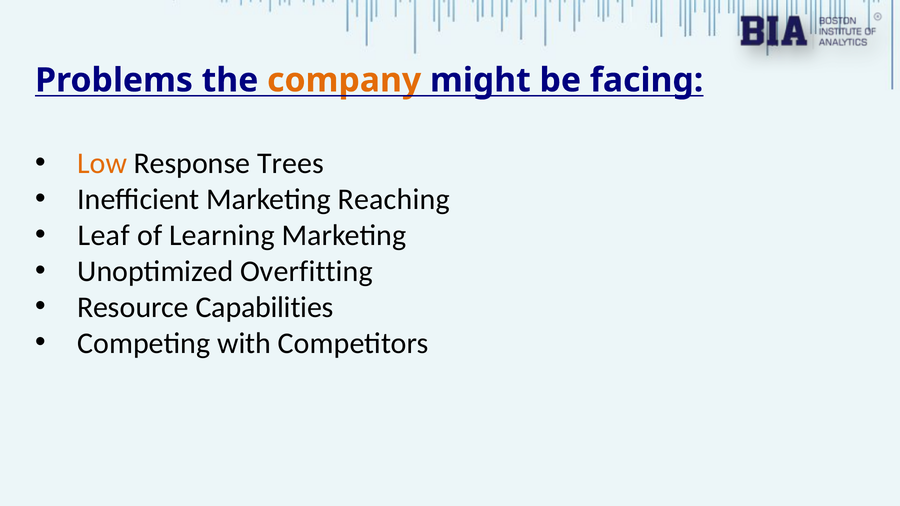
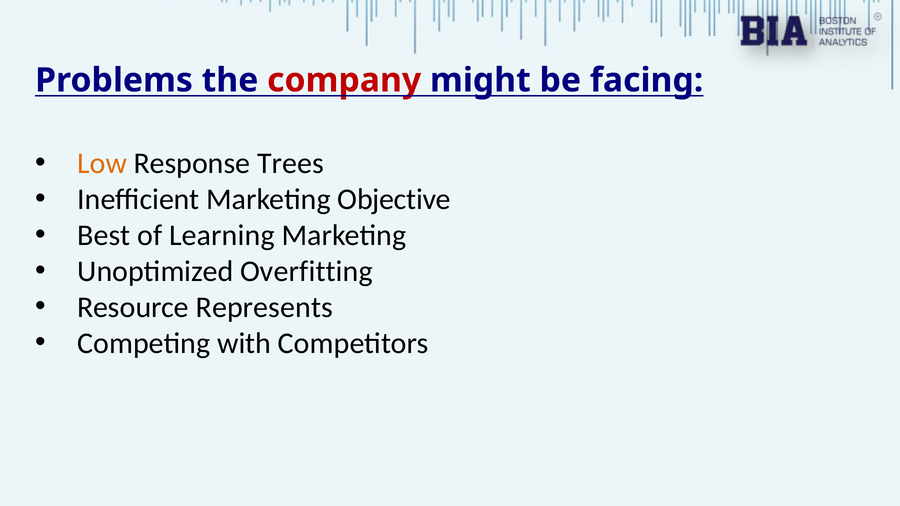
company colour: orange -> red
Reaching: Reaching -> Objective
Leaf: Leaf -> Best
Capabilities: Capabilities -> Represents
